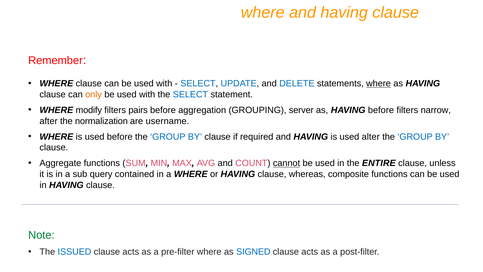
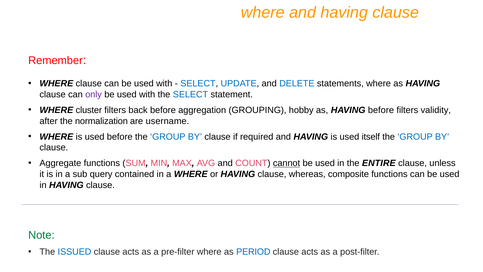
where at (379, 83) underline: present -> none
only colour: orange -> purple
modify: modify -> cluster
pairs: pairs -> back
server: server -> hobby
narrow: narrow -> validity
alter: alter -> itself
SIGNED: SIGNED -> PERIOD
